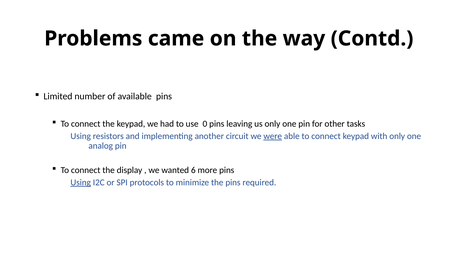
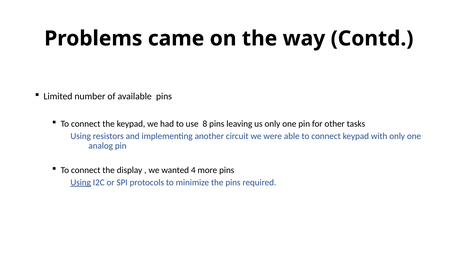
0: 0 -> 8
were underline: present -> none
6: 6 -> 4
